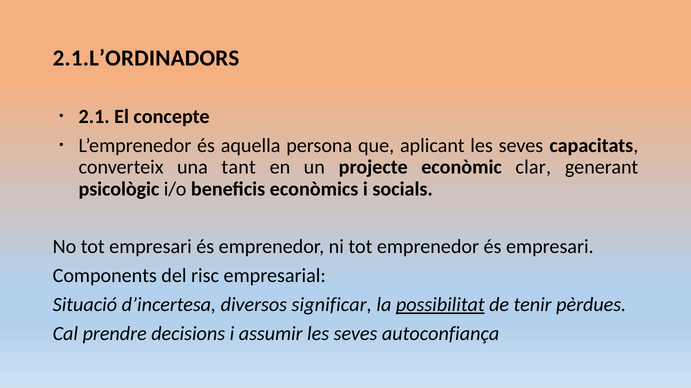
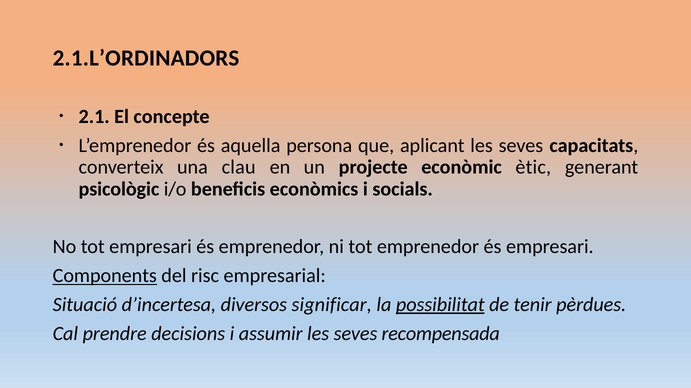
tant: tant -> clau
clar: clar -> ètic
Components underline: none -> present
autoconfiança: autoconfiança -> recompensada
